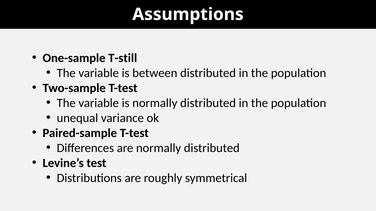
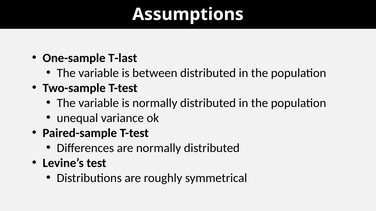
T-still: T-still -> T-last
